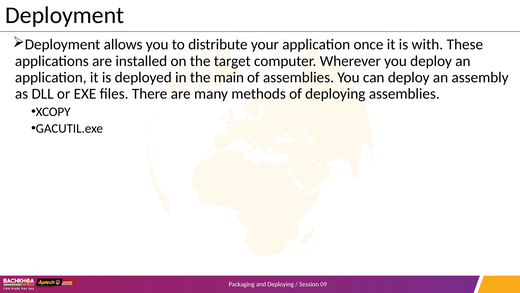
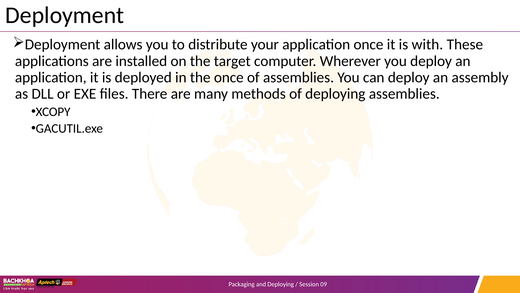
the main: main -> once
